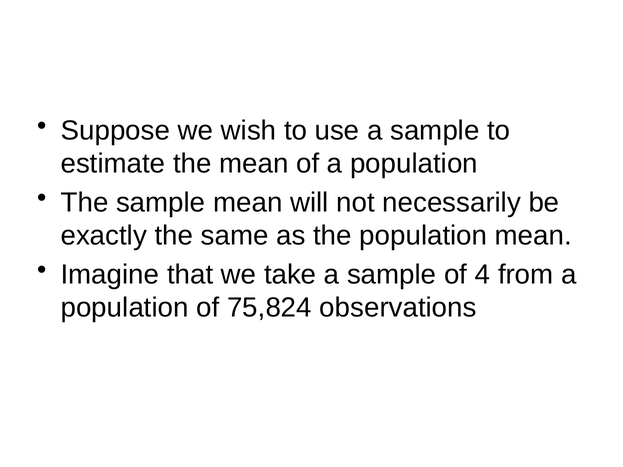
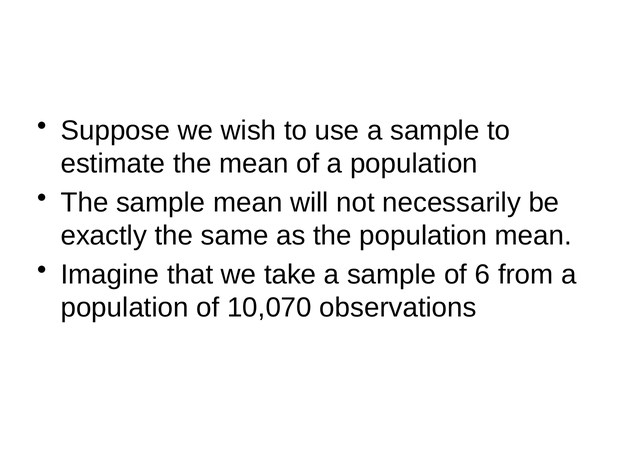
4: 4 -> 6
75,824: 75,824 -> 10,070
